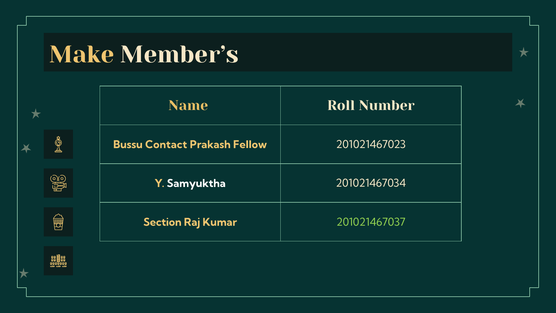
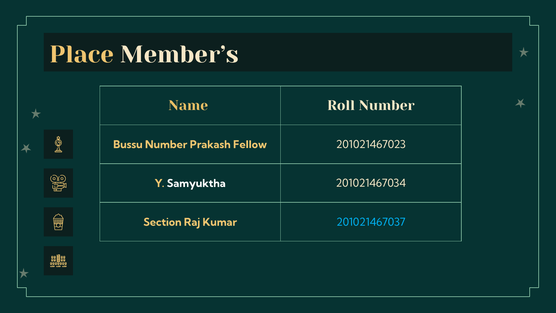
Make: Make -> Place
Bussu Contact: Contact -> Number
201021467037 colour: light green -> light blue
